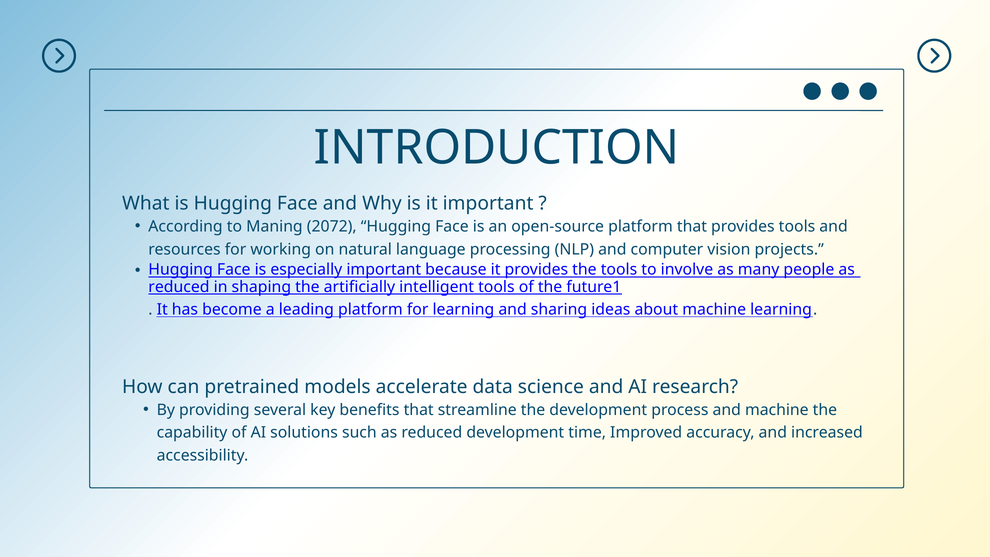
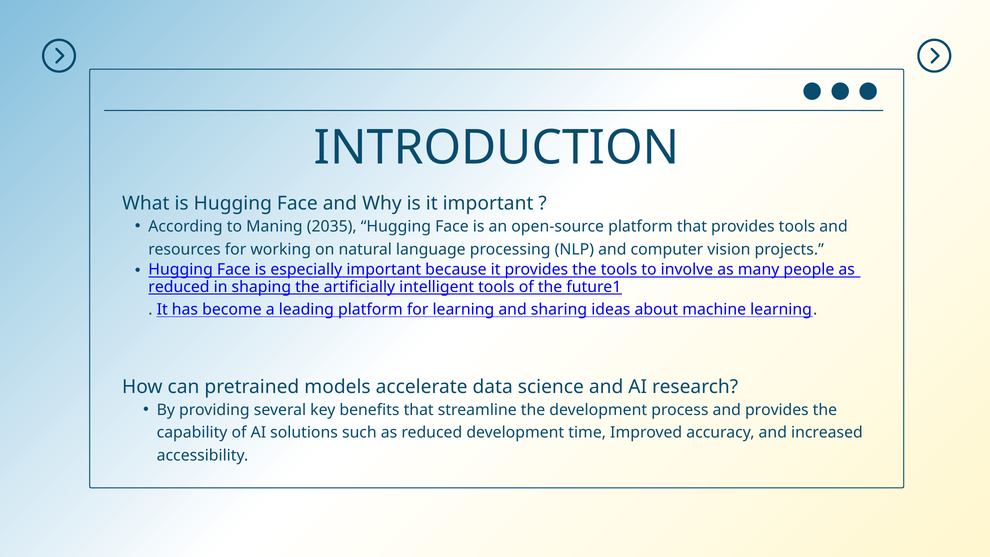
2072: 2072 -> 2035
and machine: machine -> provides
